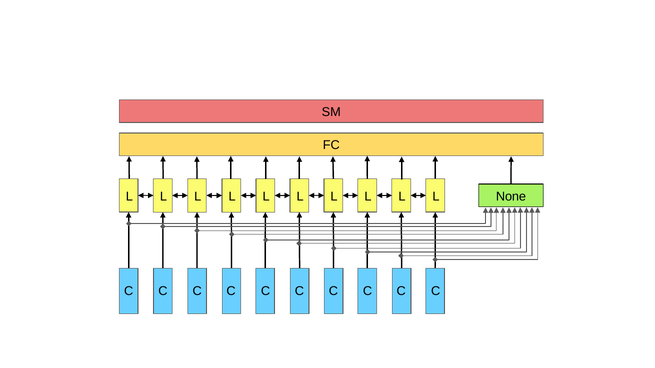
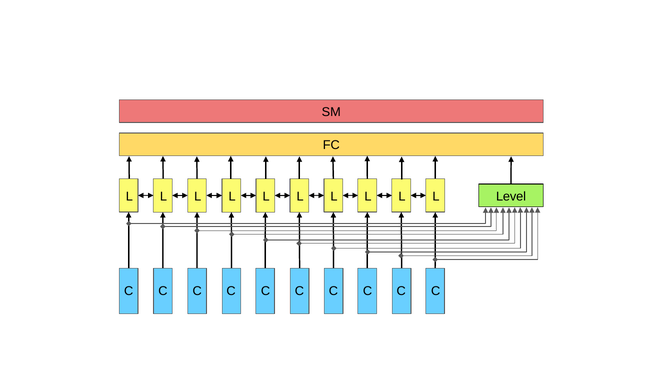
None: None -> Level
